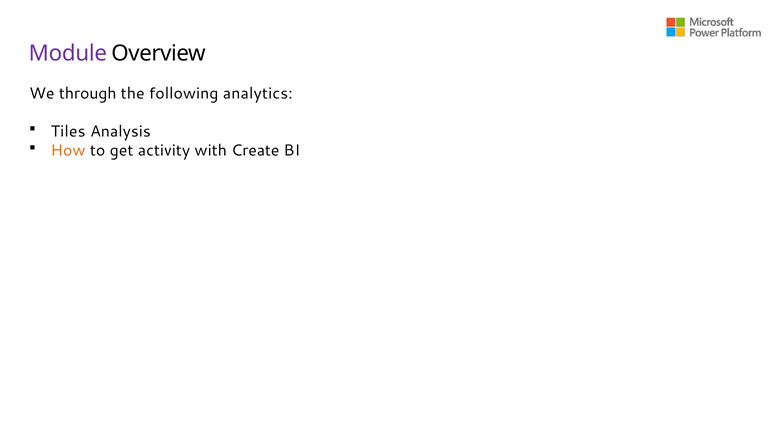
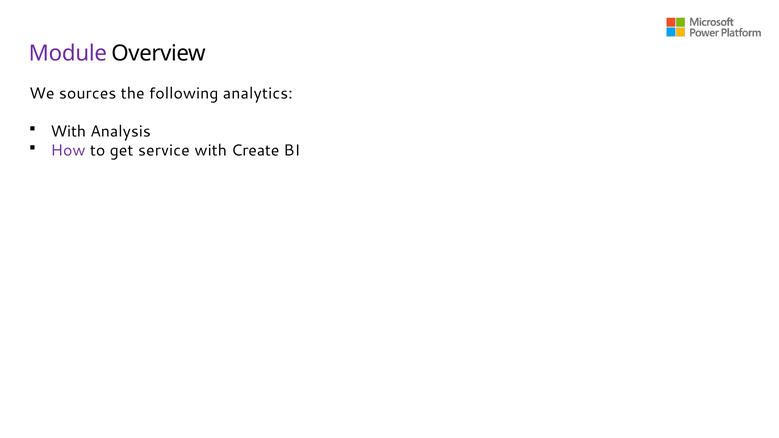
through: through -> sources
Tiles at (68, 132): Tiles -> With
How colour: orange -> purple
activity: activity -> service
